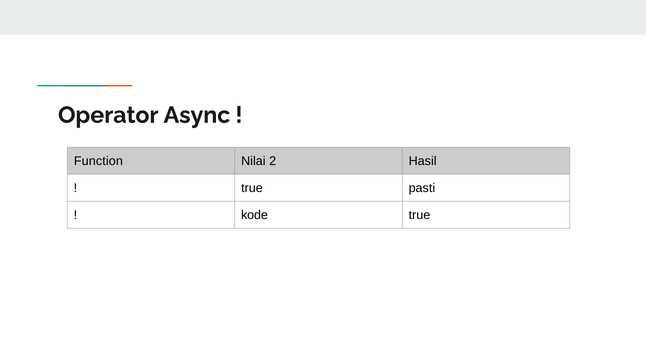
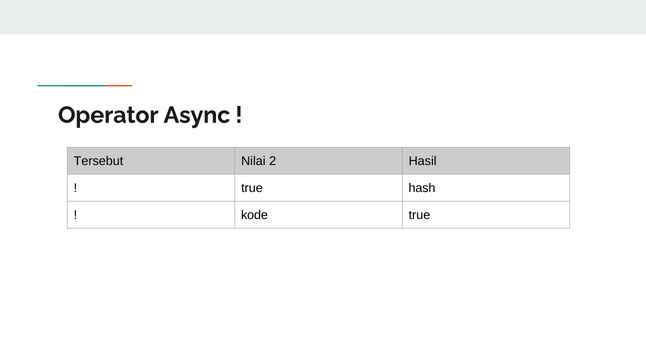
Function: Function -> Tersebut
pasti: pasti -> hash
